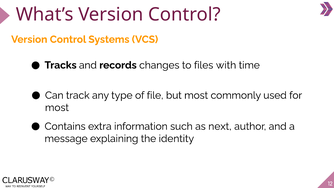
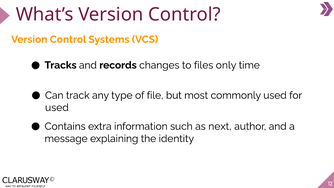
with: with -> only
most at (57, 108): most -> used
